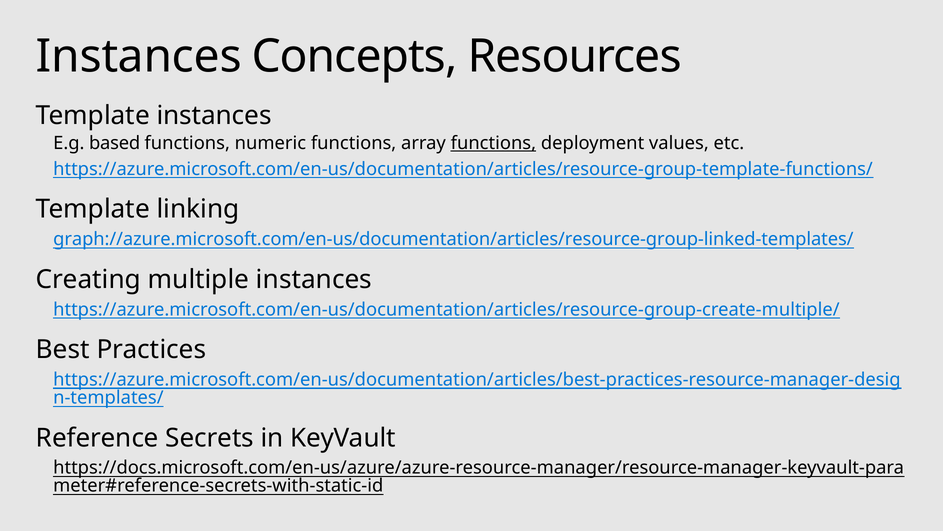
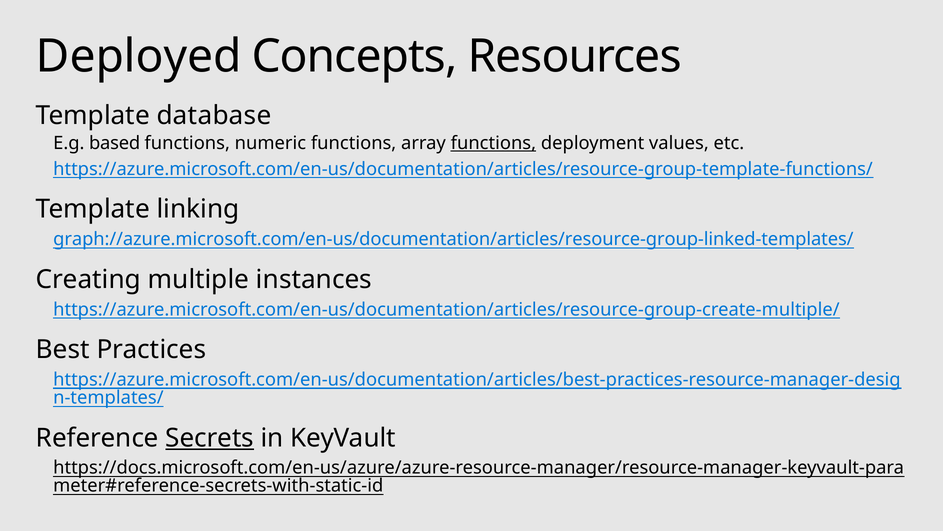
Instances at (139, 57): Instances -> Deployed
Template instances: instances -> database
Secrets underline: none -> present
